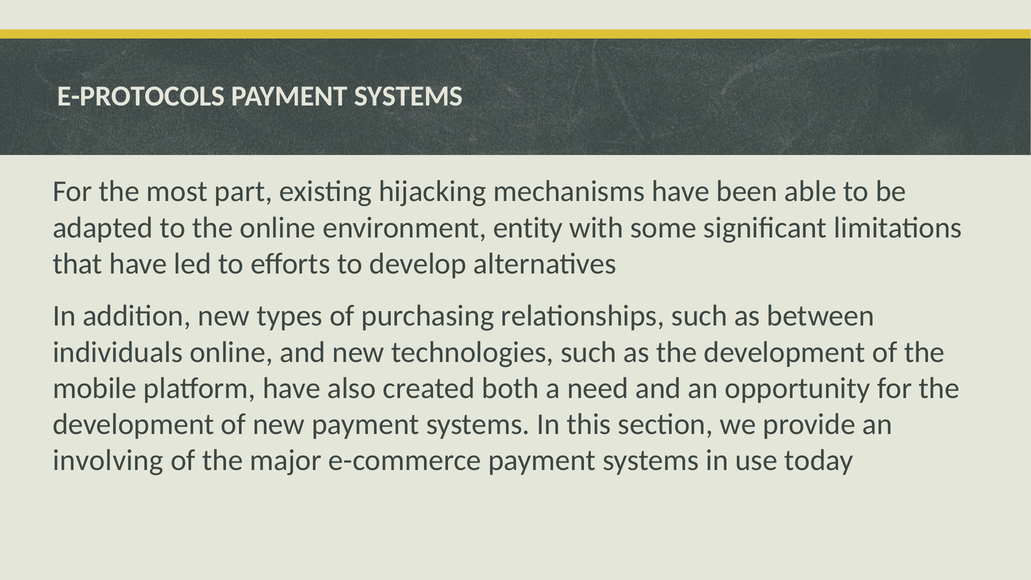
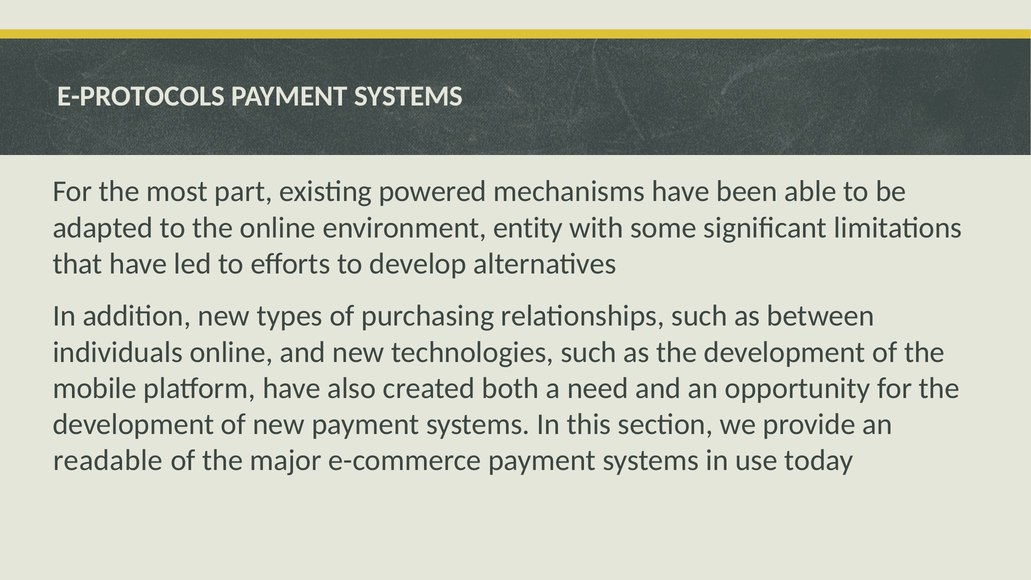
hijacking: hijacking -> powered
involving: involving -> readable
